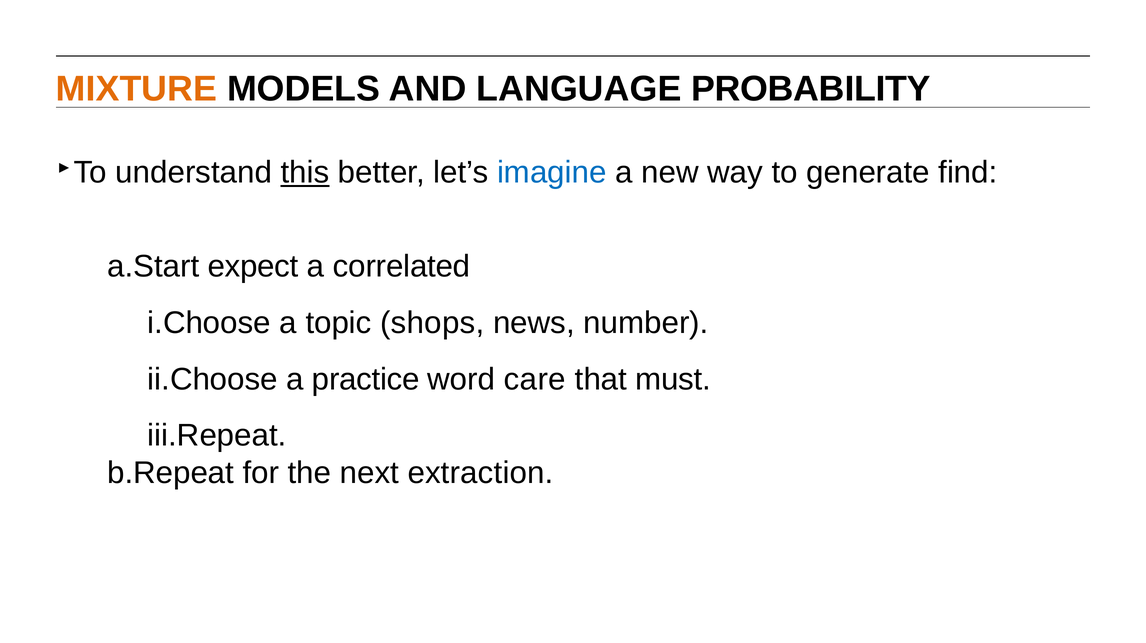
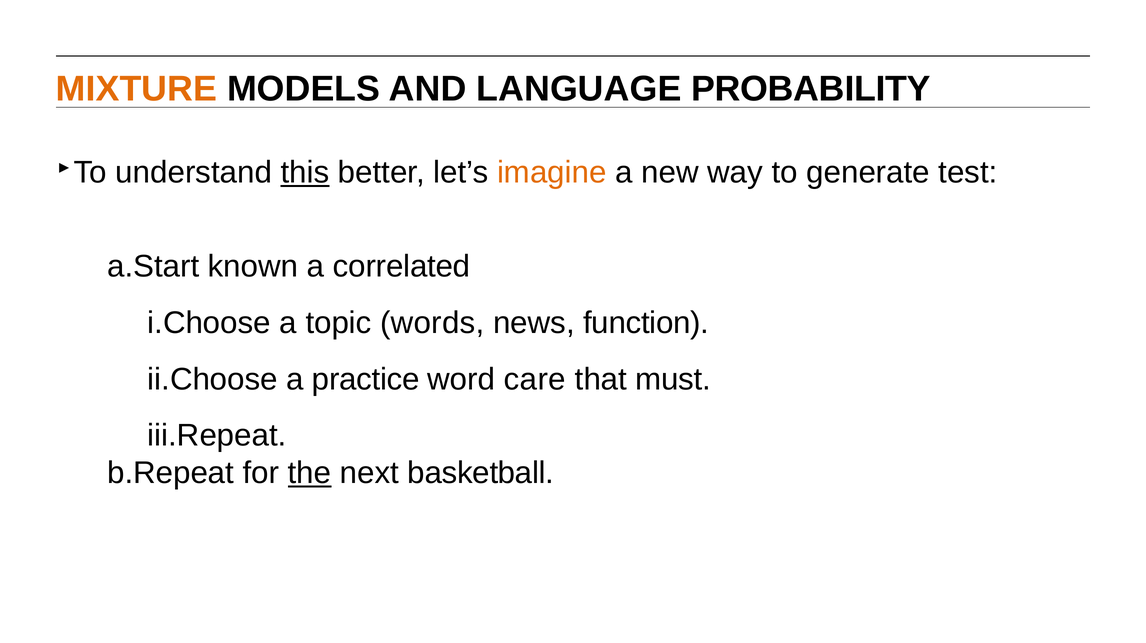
imagine colour: blue -> orange
find: find -> test
expect: expect -> known
shops: shops -> words
number: number -> function
the underline: none -> present
extraction: extraction -> basketball
